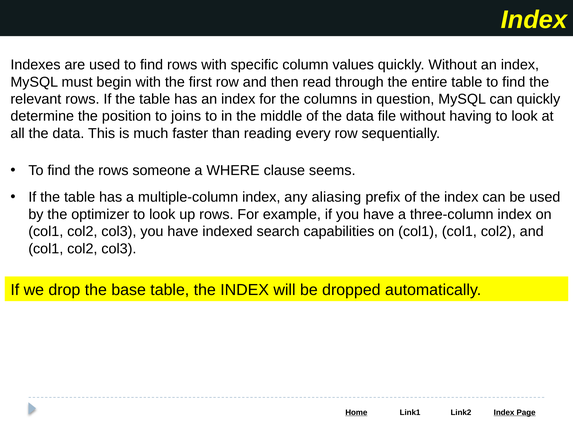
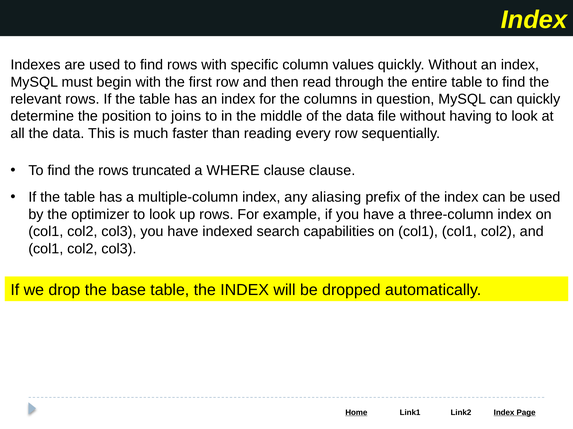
someone: someone -> truncated
clause seems: seems -> clause
